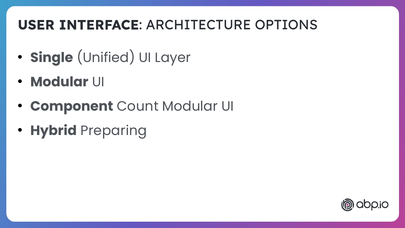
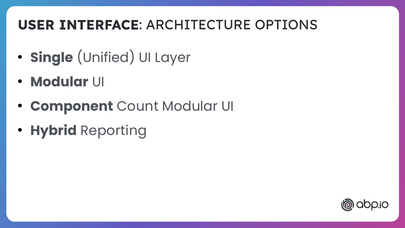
Preparing: Preparing -> Reporting
